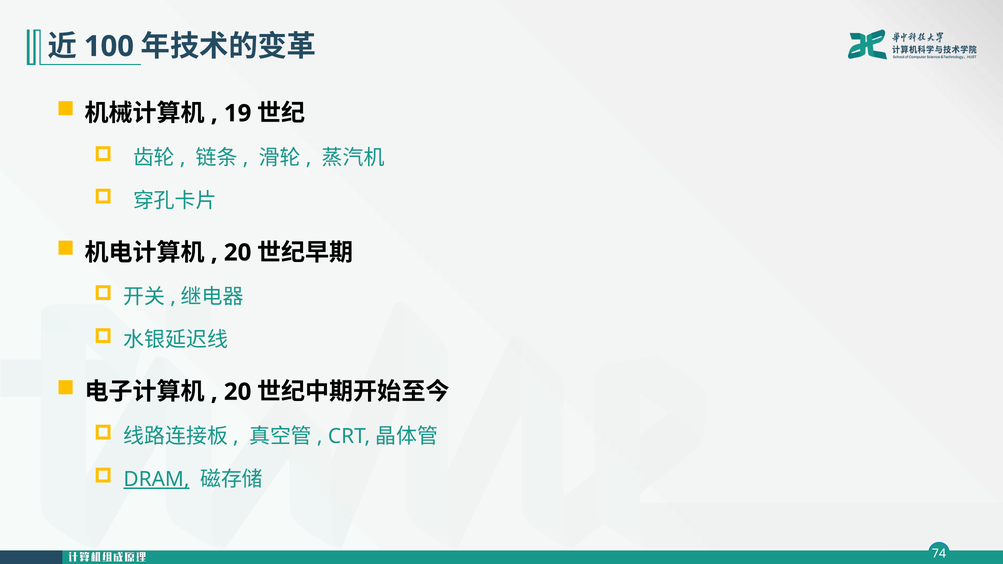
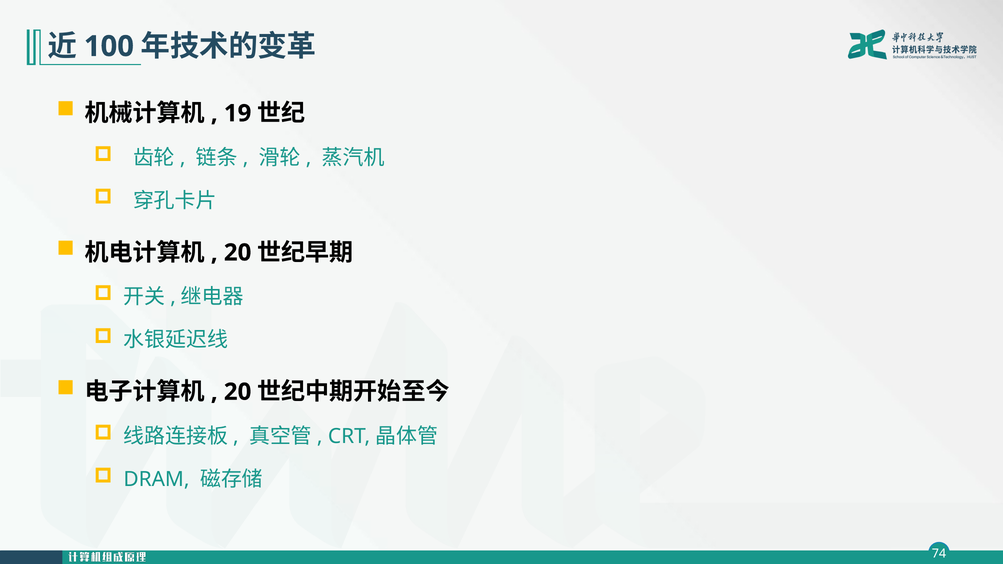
DRAM underline: present -> none
